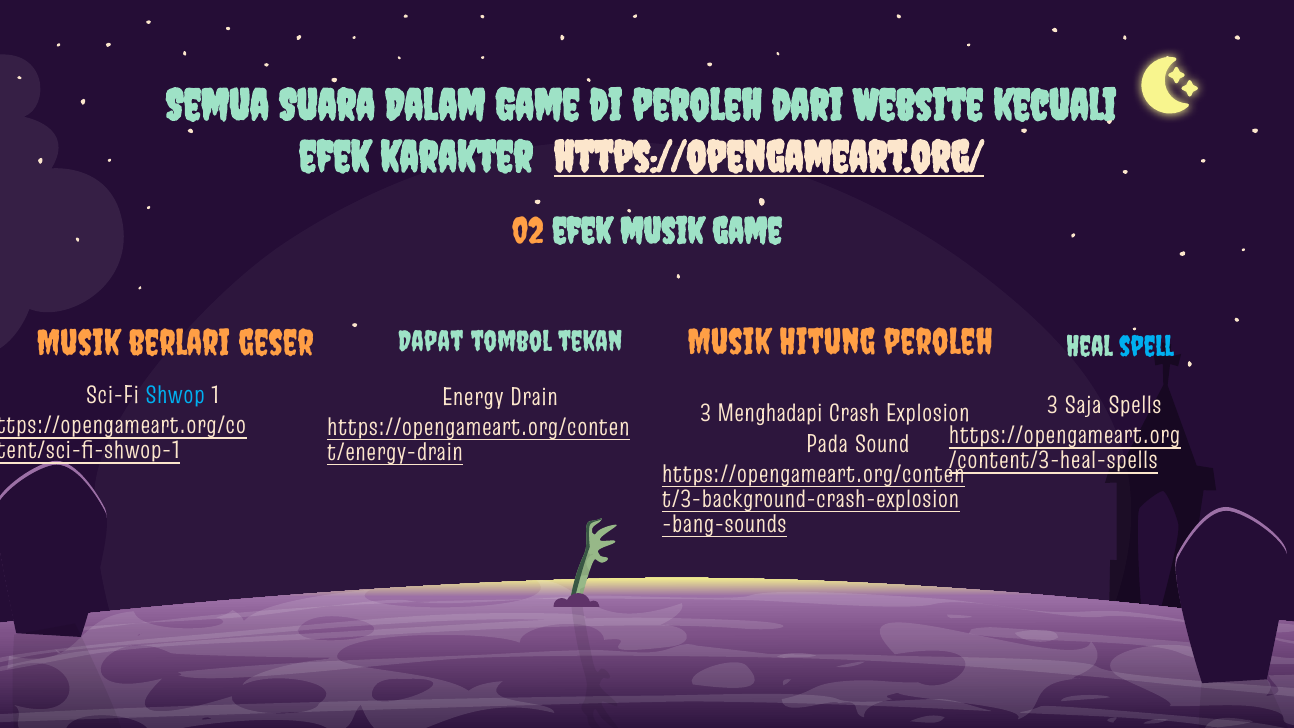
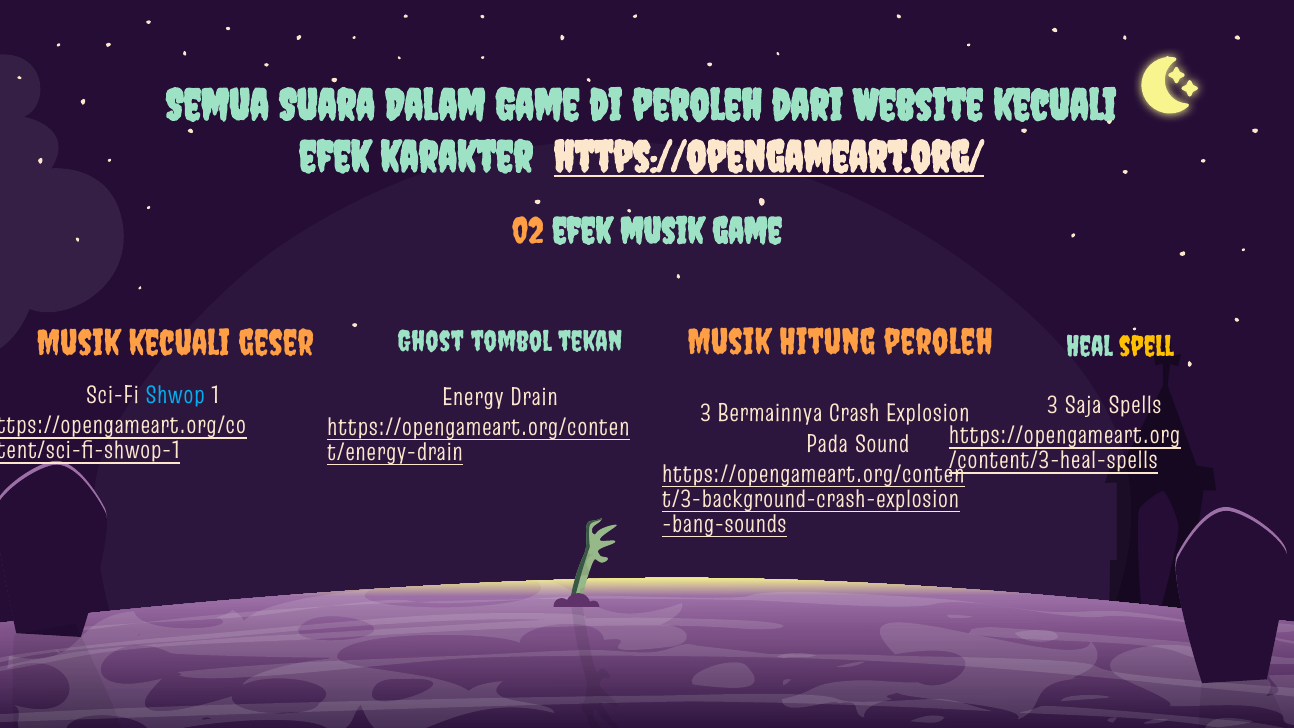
Musik berlari: berlari -> kecuali
Dapat: Dapat -> Ghost
spell colour: light blue -> yellow
Menghadapi: Menghadapi -> Bermainnya
